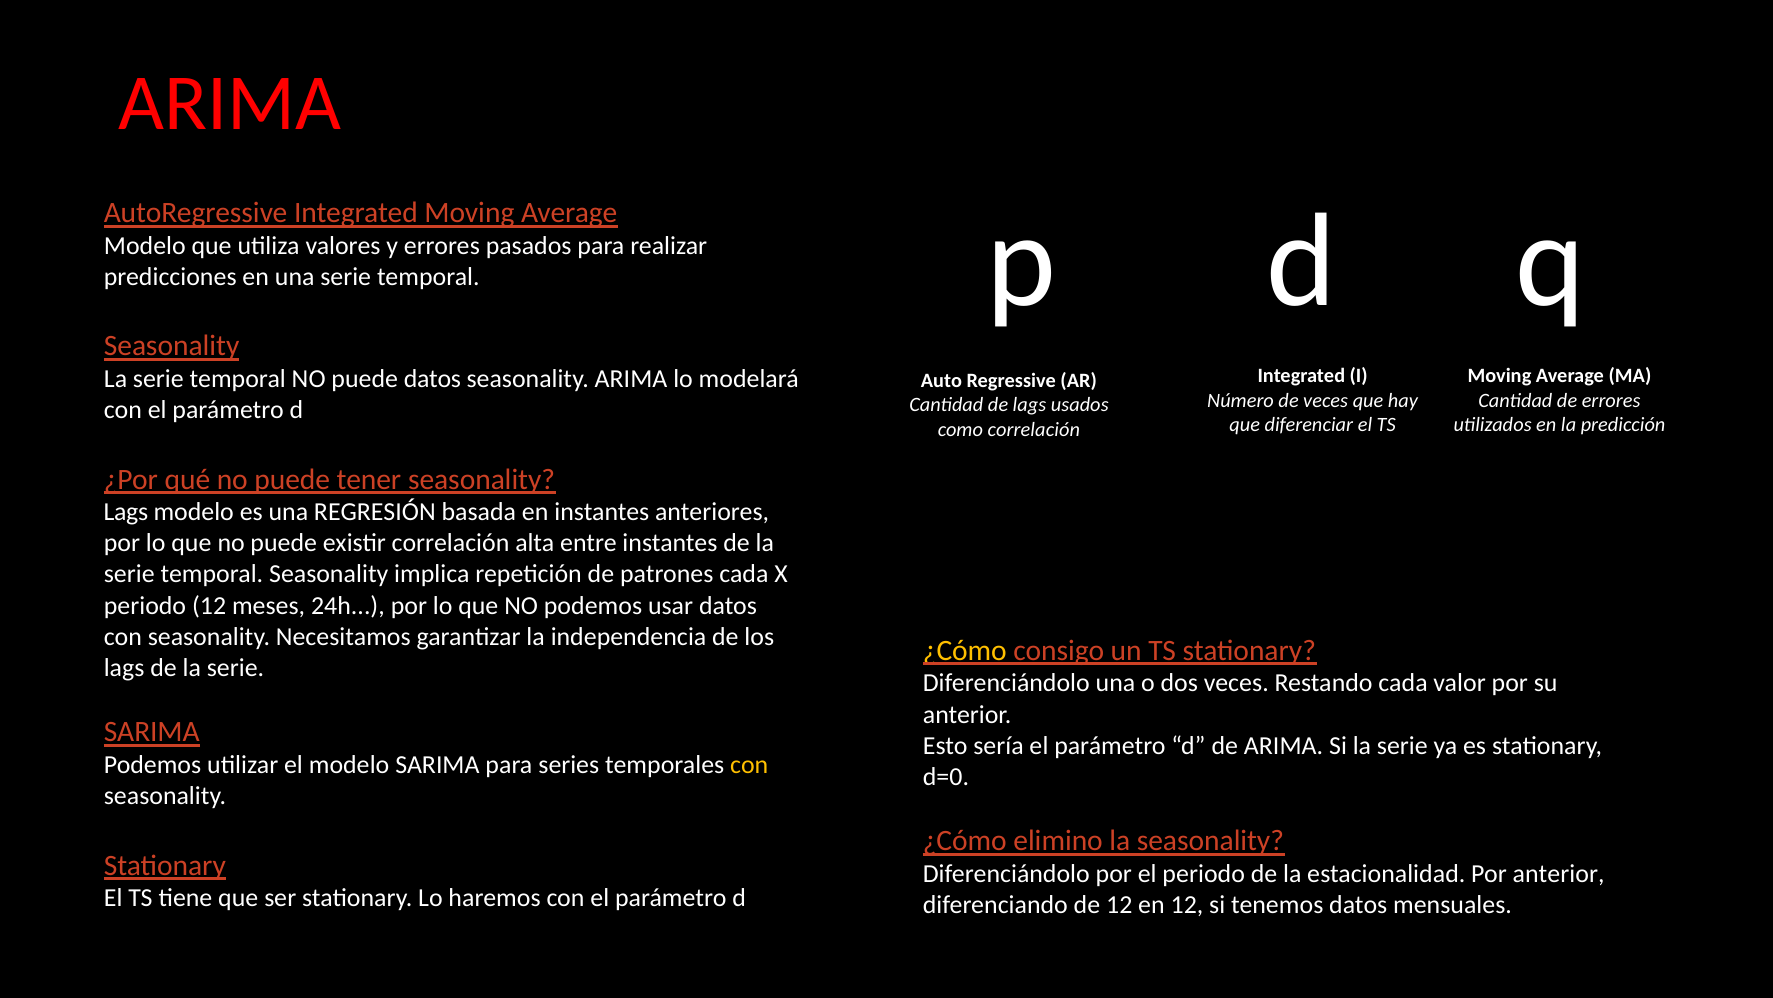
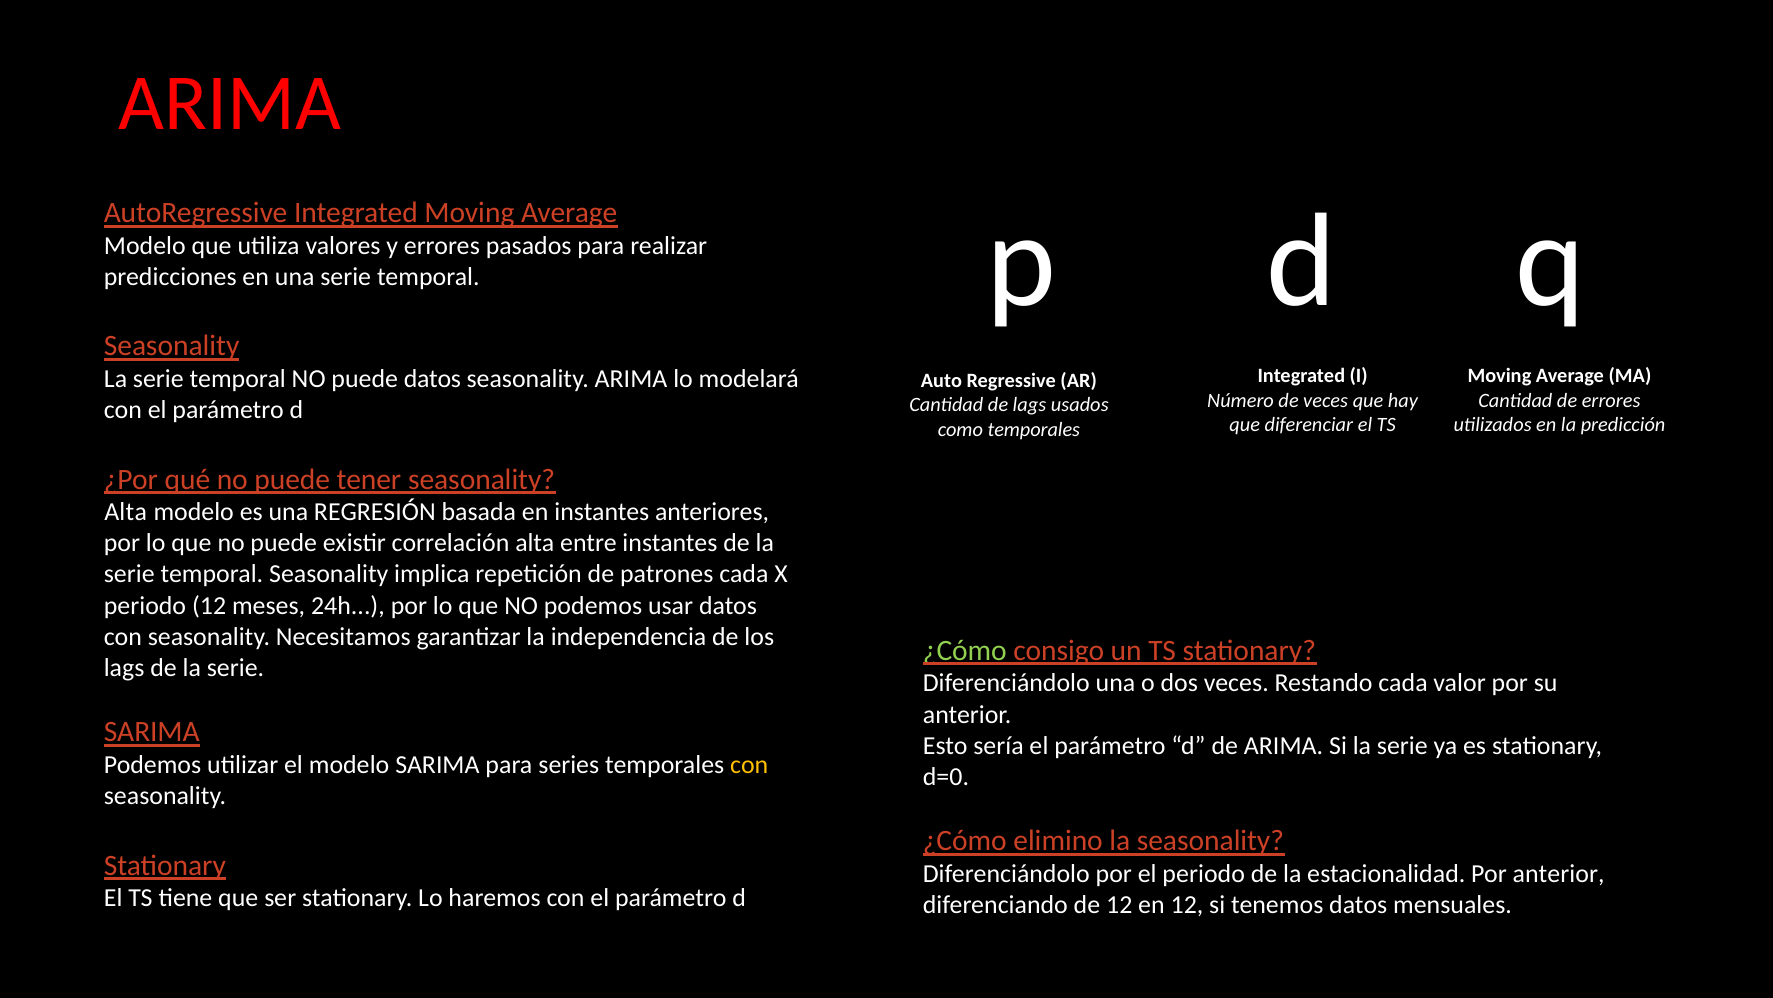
como correlación: correlación -> temporales
Lags at (126, 512): Lags -> Alta
¿Cómo at (965, 650) colour: yellow -> light green
